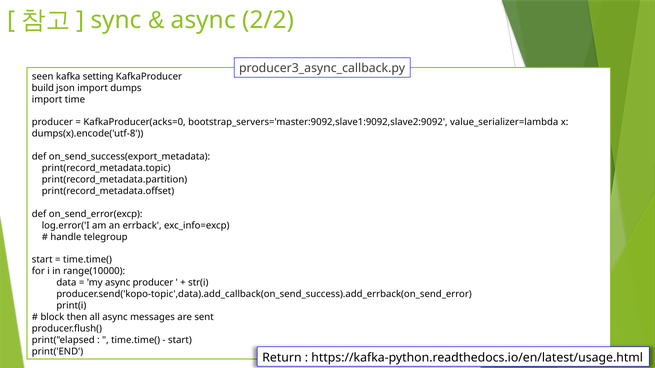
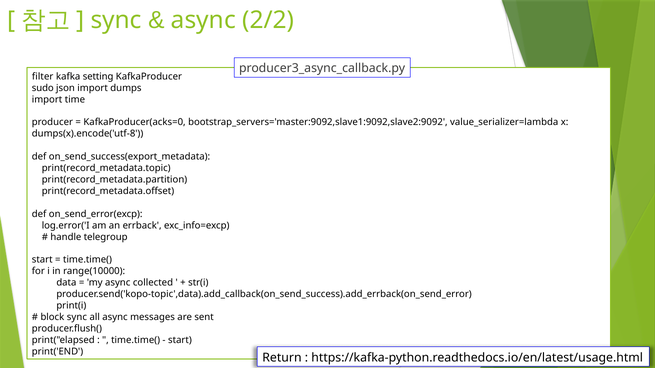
seen: seen -> filter
build: build -> sudo
async producer: producer -> collected
block then: then -> sync
